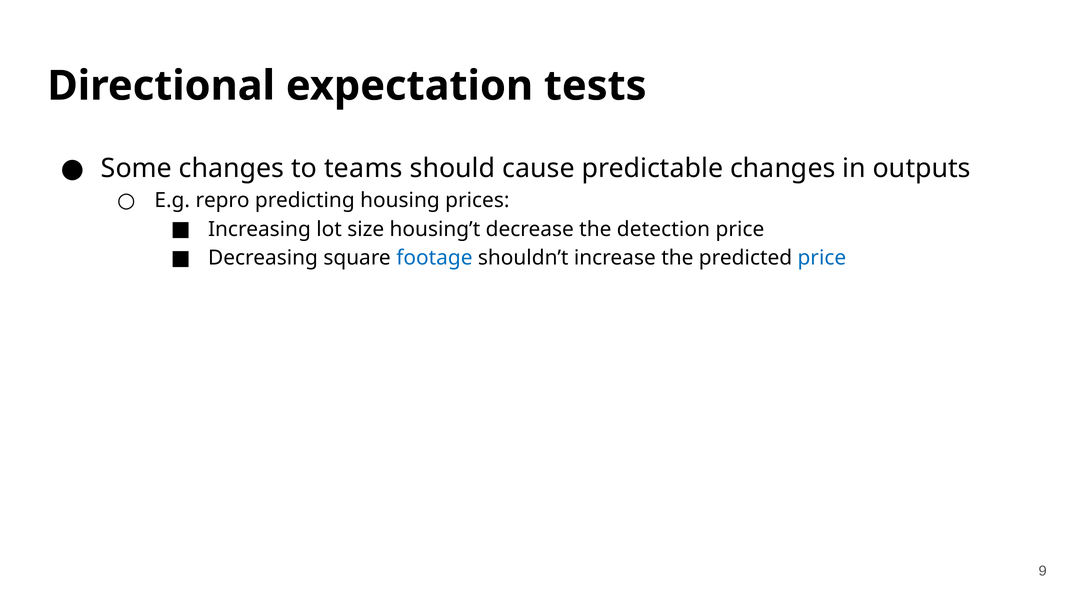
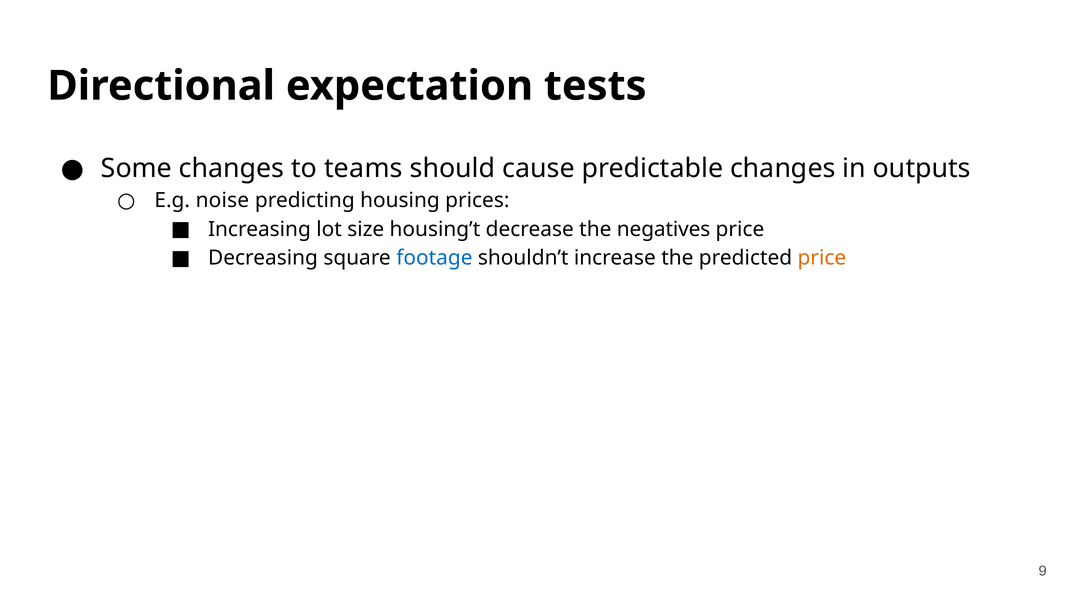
repro: repro -> noise
detection: detection -> negatives
price at (822, 258) colour: blue -> orange
